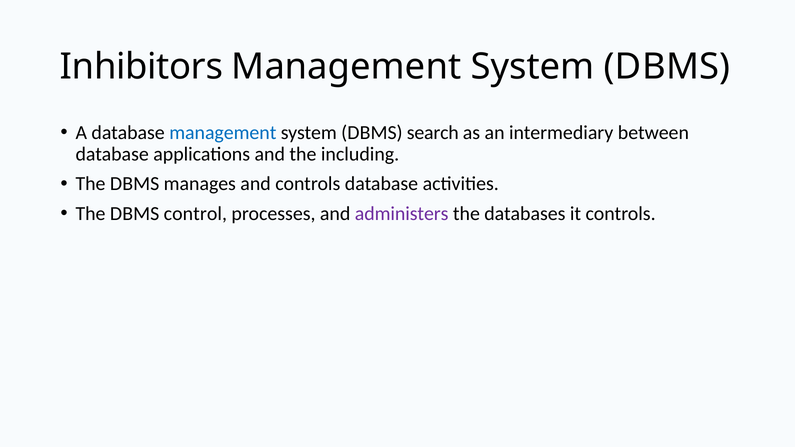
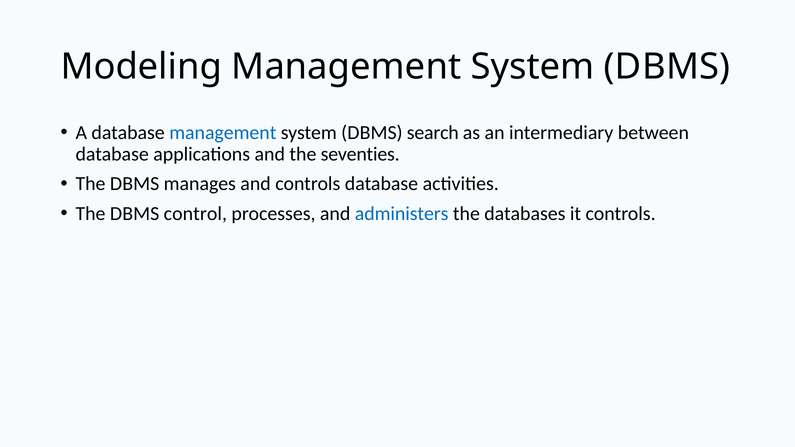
Inhibitors: Inhibitors -> Modeling
including: including -> seventies
administers colour: purple -> blue
